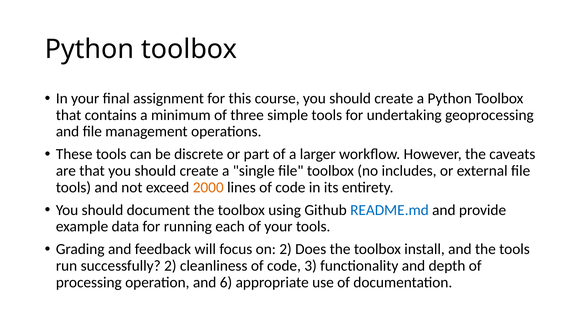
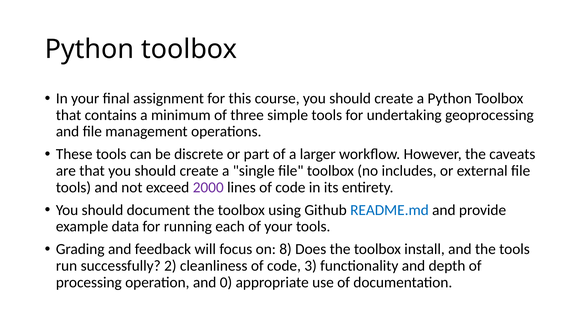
2000 colour: orange -> purple
on 2: 2 -> 8
6: 6 -> 0
